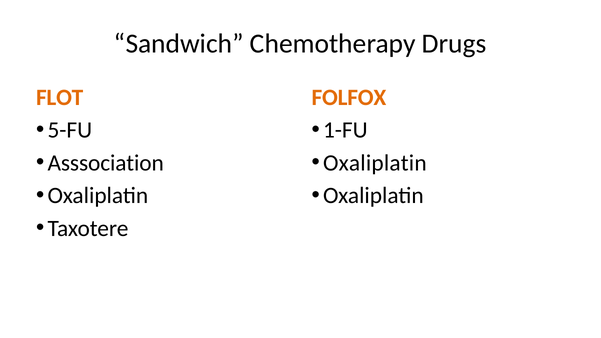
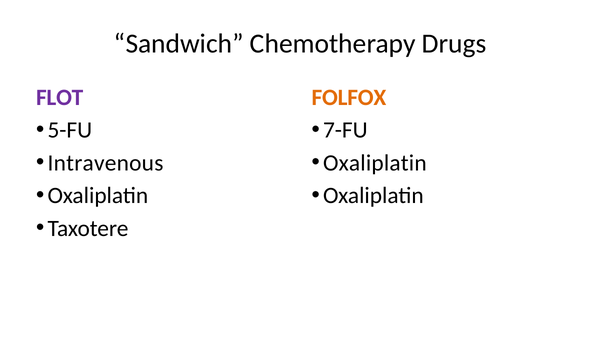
FLOT colour: orange -> purple
1-FU: 1-FU -> 7-FU
Asssociation: Asssociation -> Intravenous
